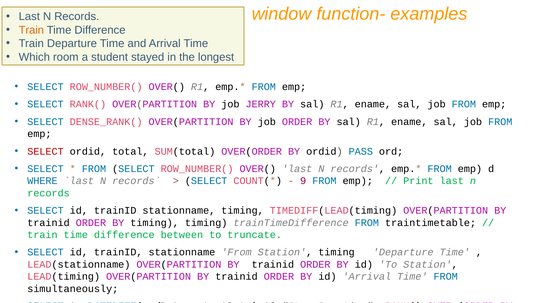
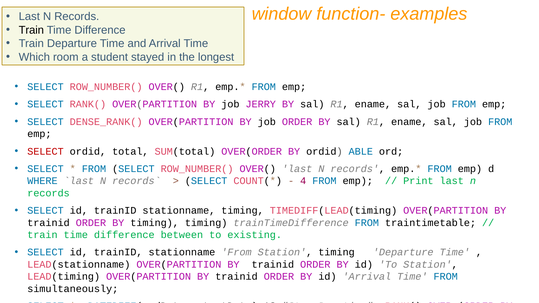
Train at (31, 30) colour: orange -> black
PASS: PASS -> ABLE
9: 9 -> 4
truncate: truncate -> existing
